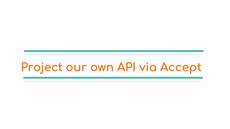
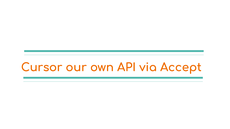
Project: Project -> Cursor
